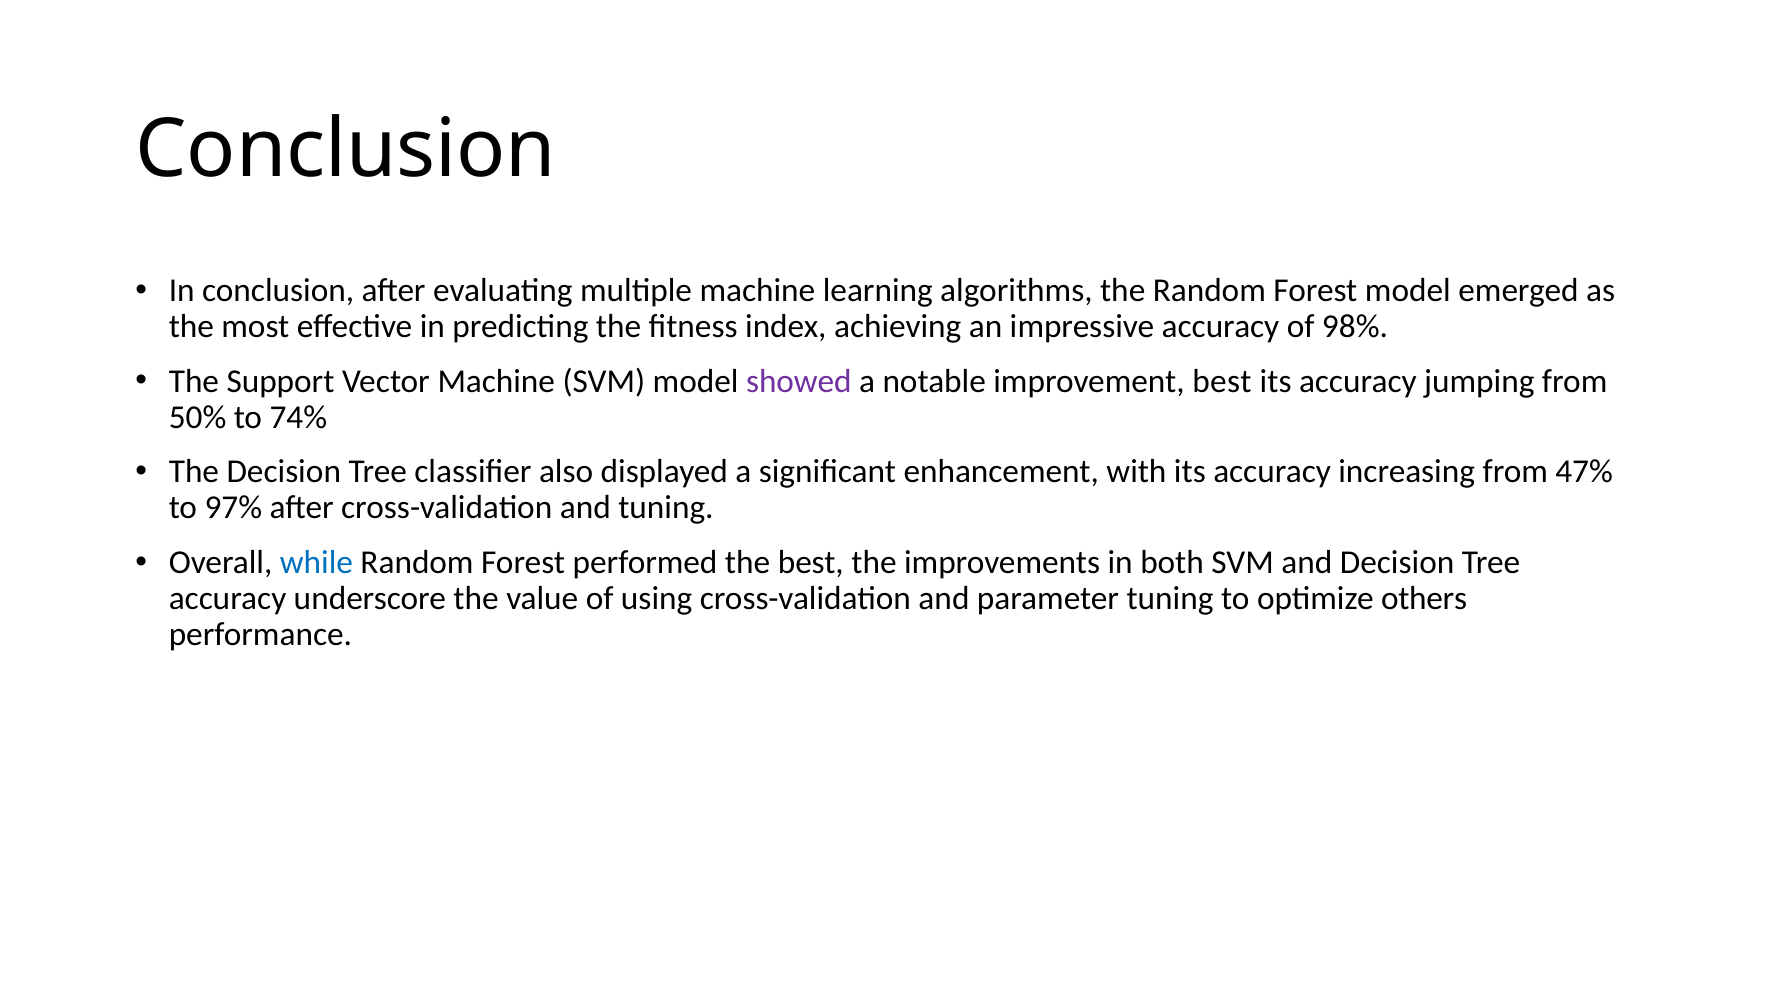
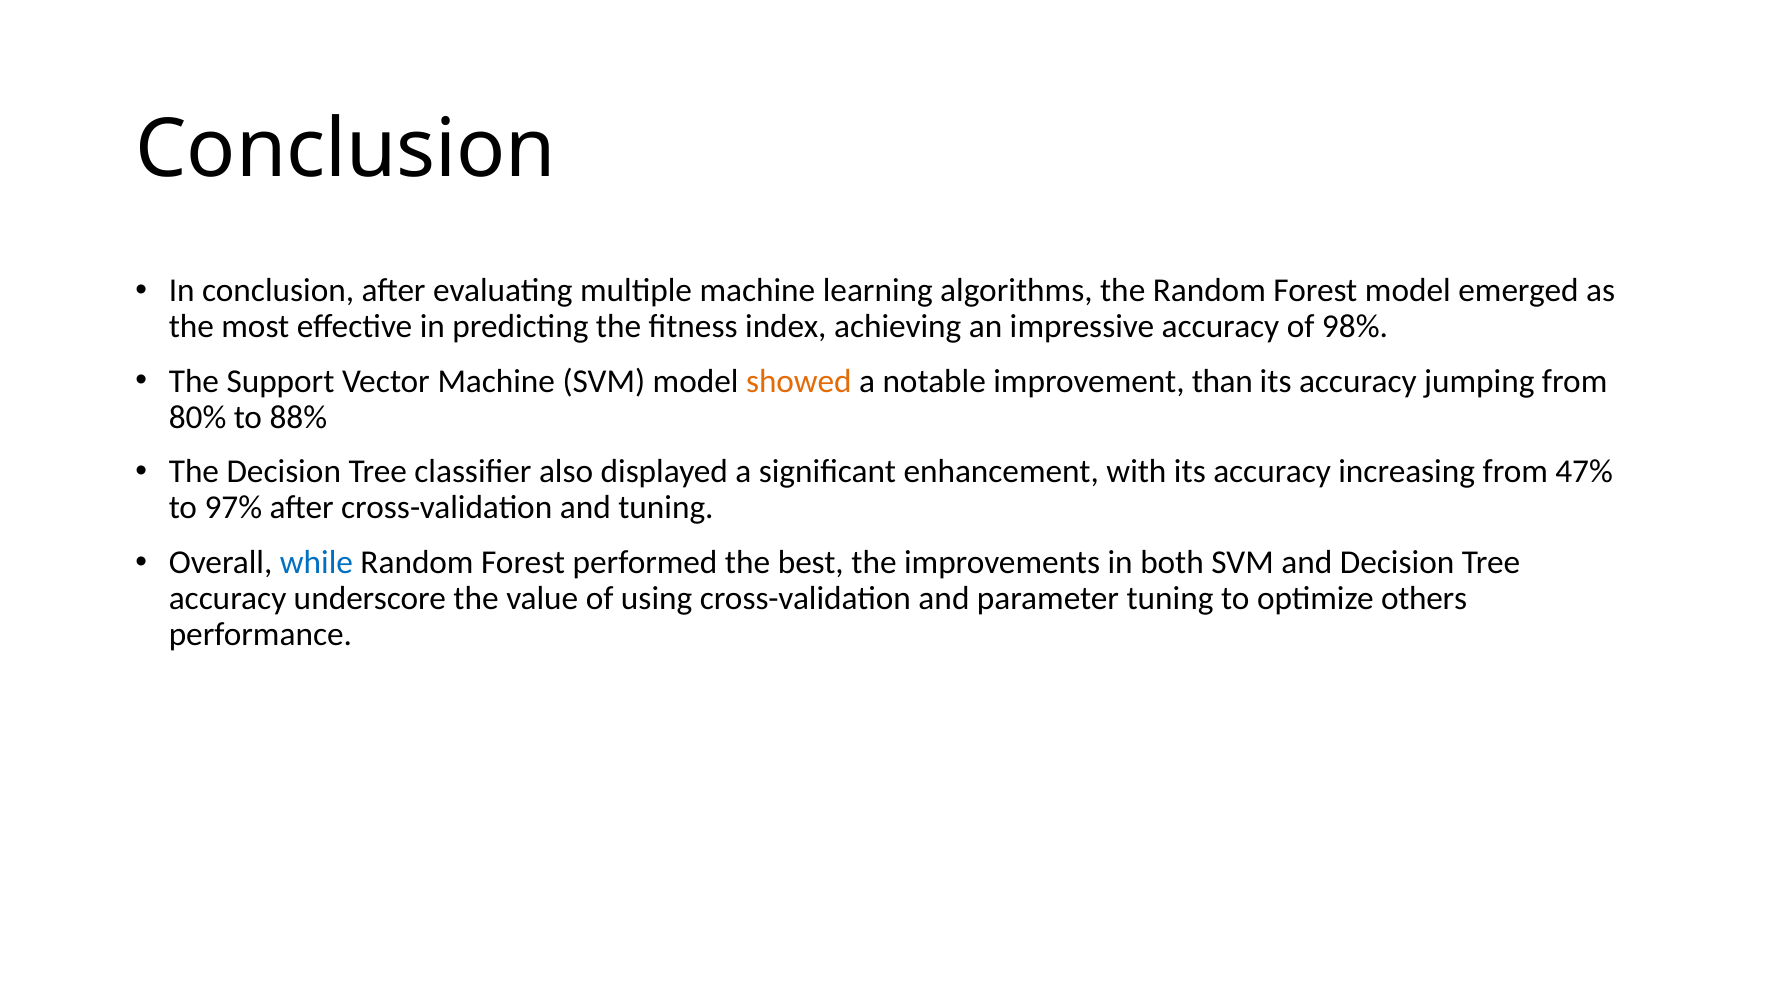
showed colour: purple -> orange
improvement best: best -> than
50%: 50% -> 80%
74%: 74% -> 88%
